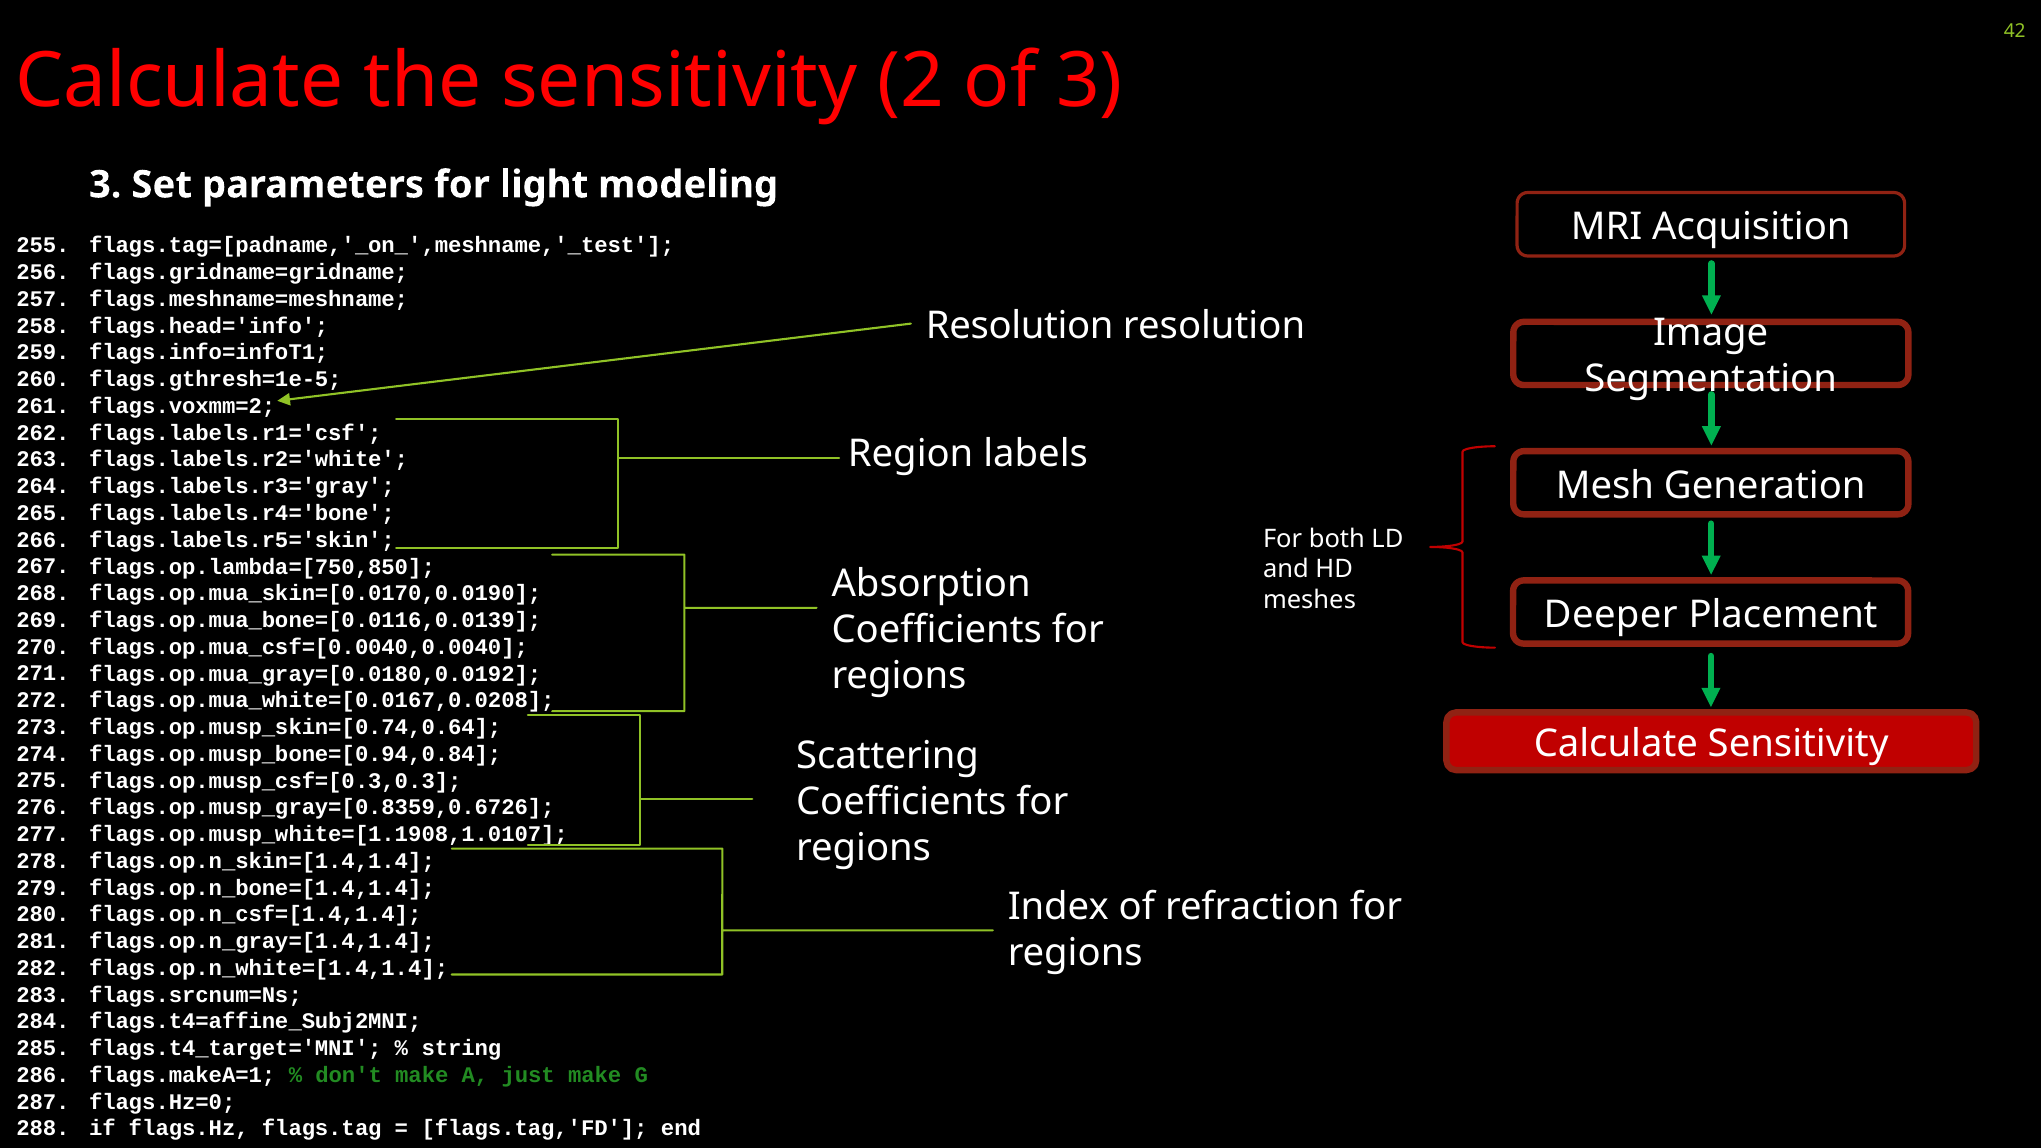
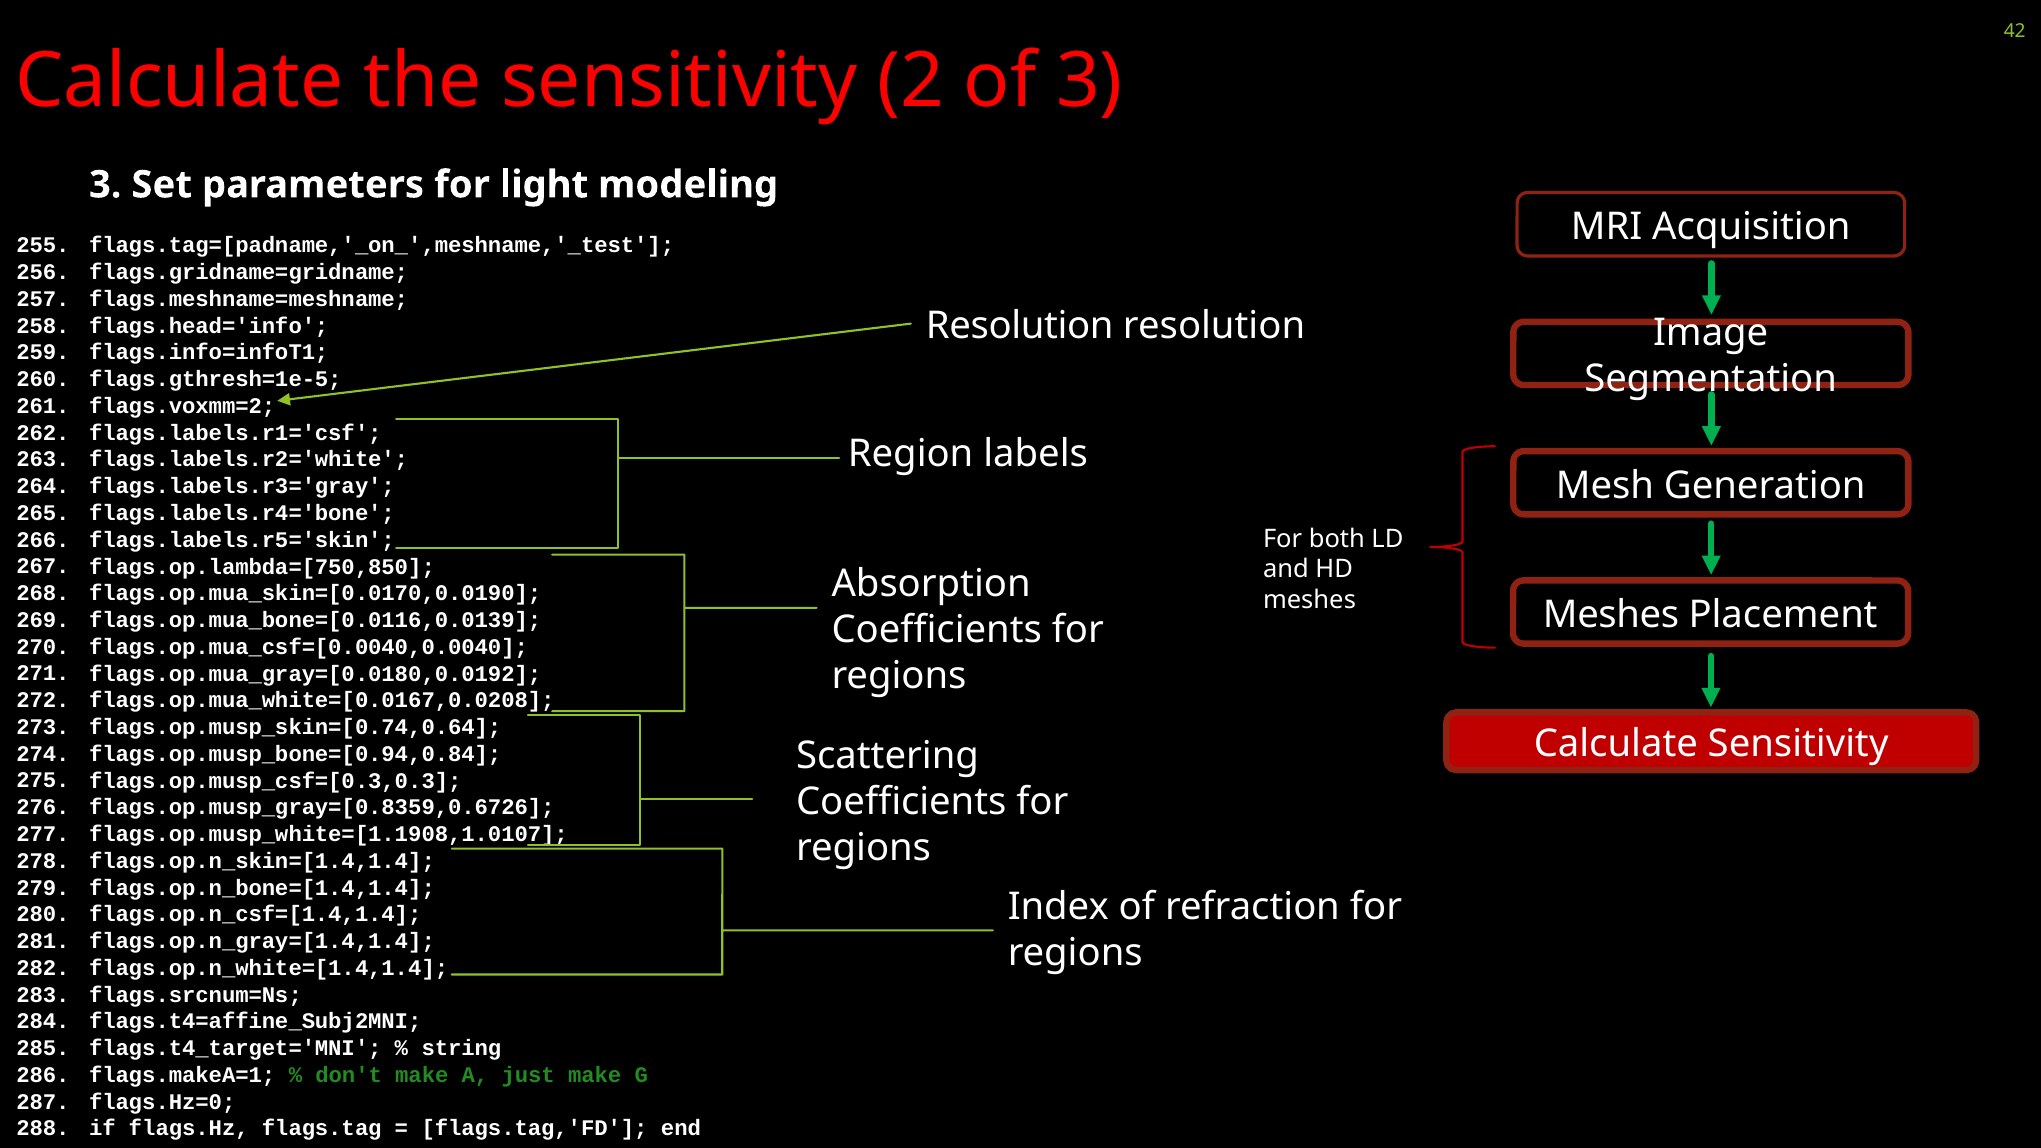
Deeper at (1611, 615): Deeper -> Meshes
